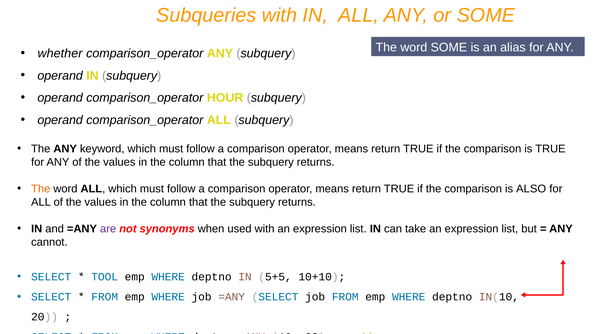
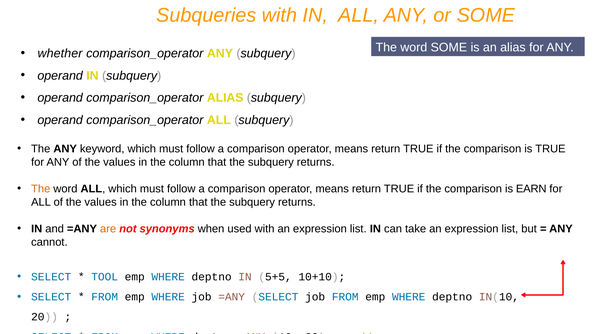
comparison_operator HOUR: HOUR -> ALIAS
ALSO: ALSO -> EARN
are colour: purple -> orange
